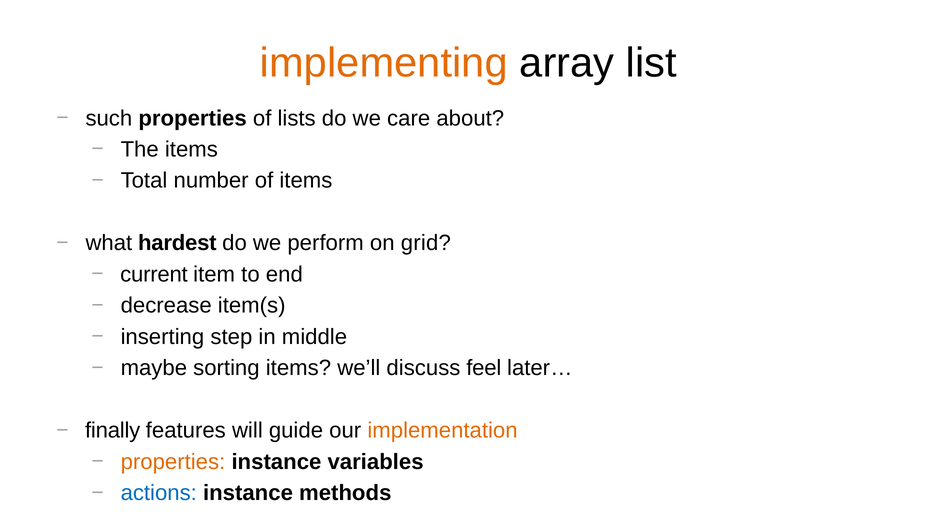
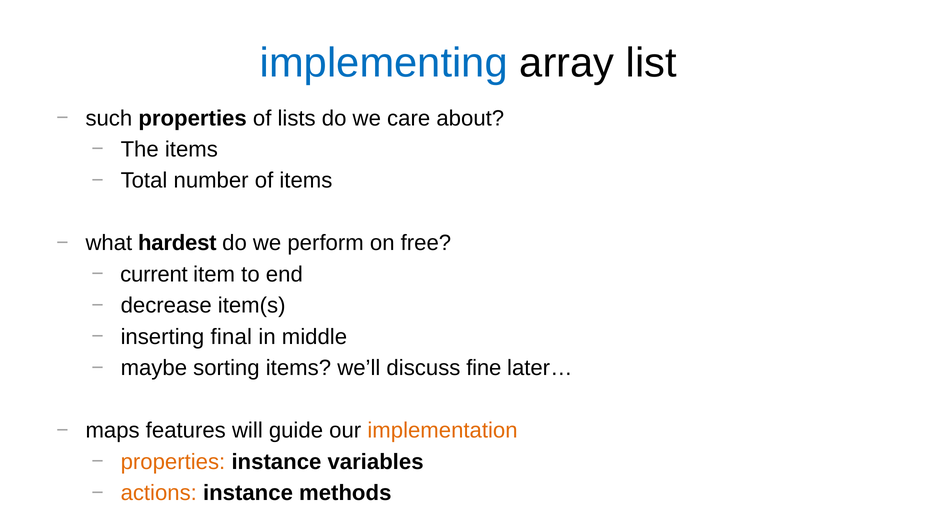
implementing colour: orange -> blue
grid: grid -> free
step: step -> final
feel: feel -> fine
finally: finally -> maps
actions colour: blue -> orange
